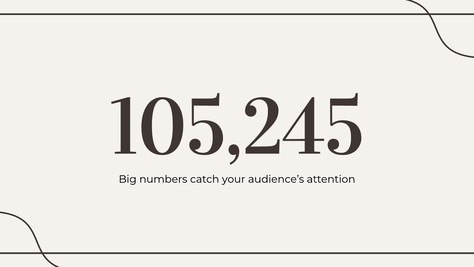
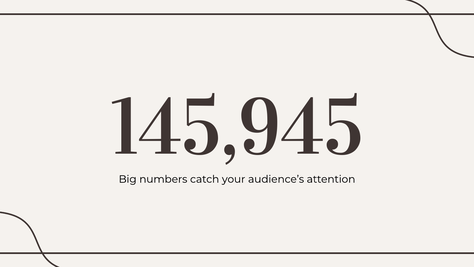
105,245: 105,245 -> 145,945
